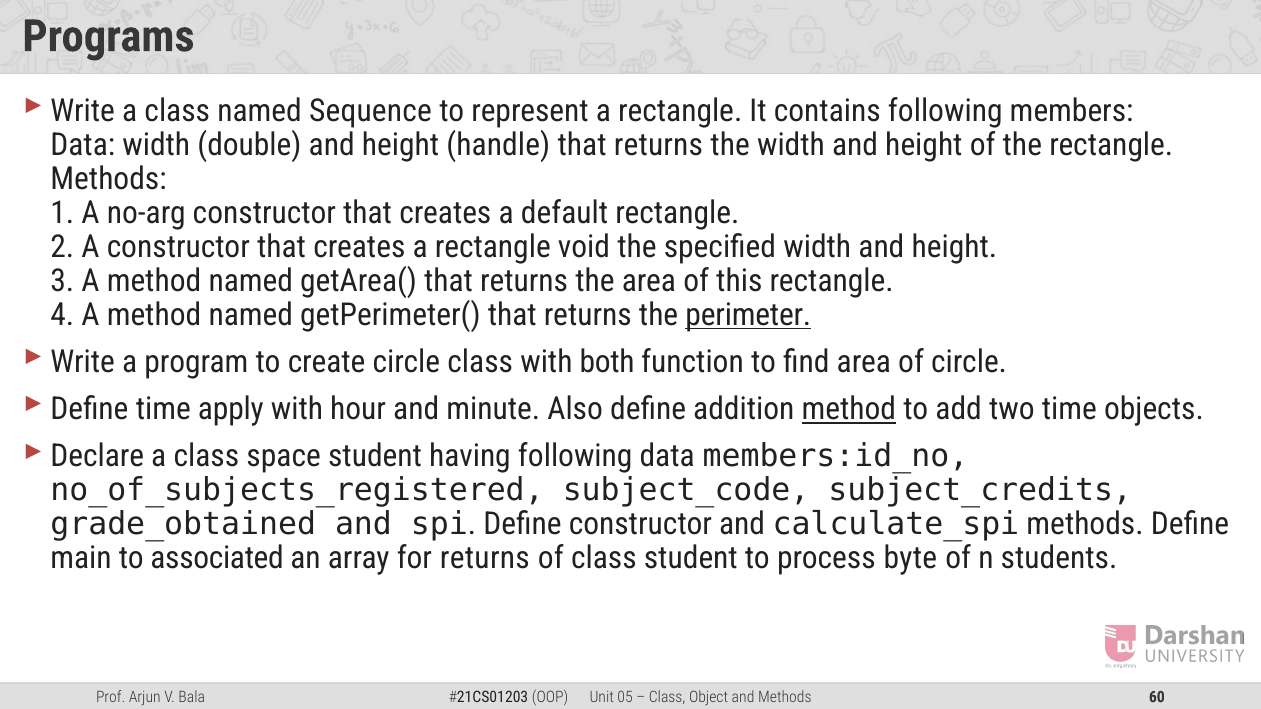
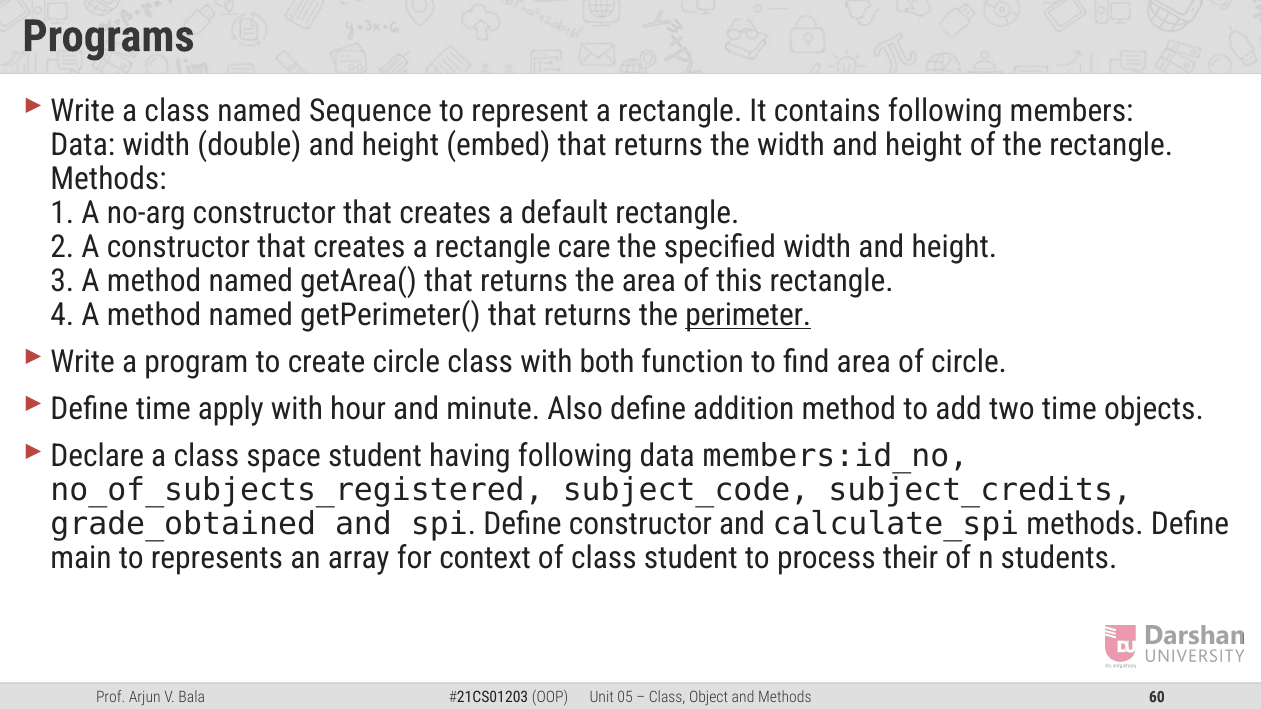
handle: handle -> embed
void: void -> care
method at (849, 409) underline: present -> none
associated: associated -> represents
for returns: returns -> context
byte: byte -> their
